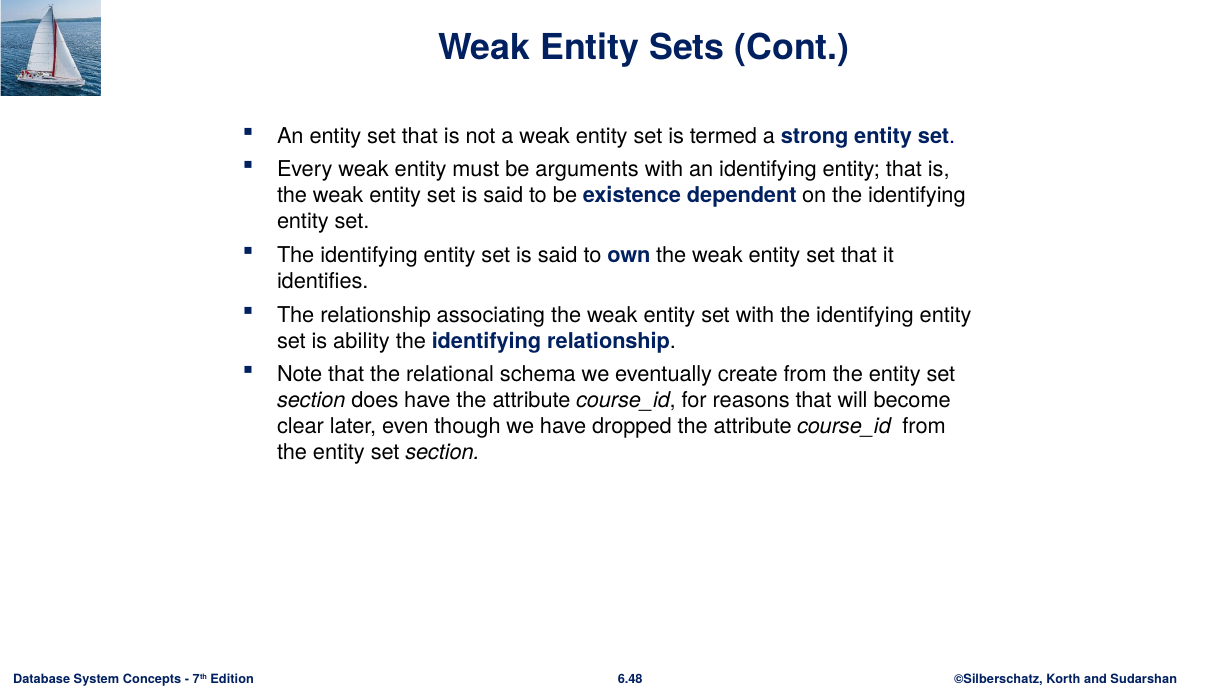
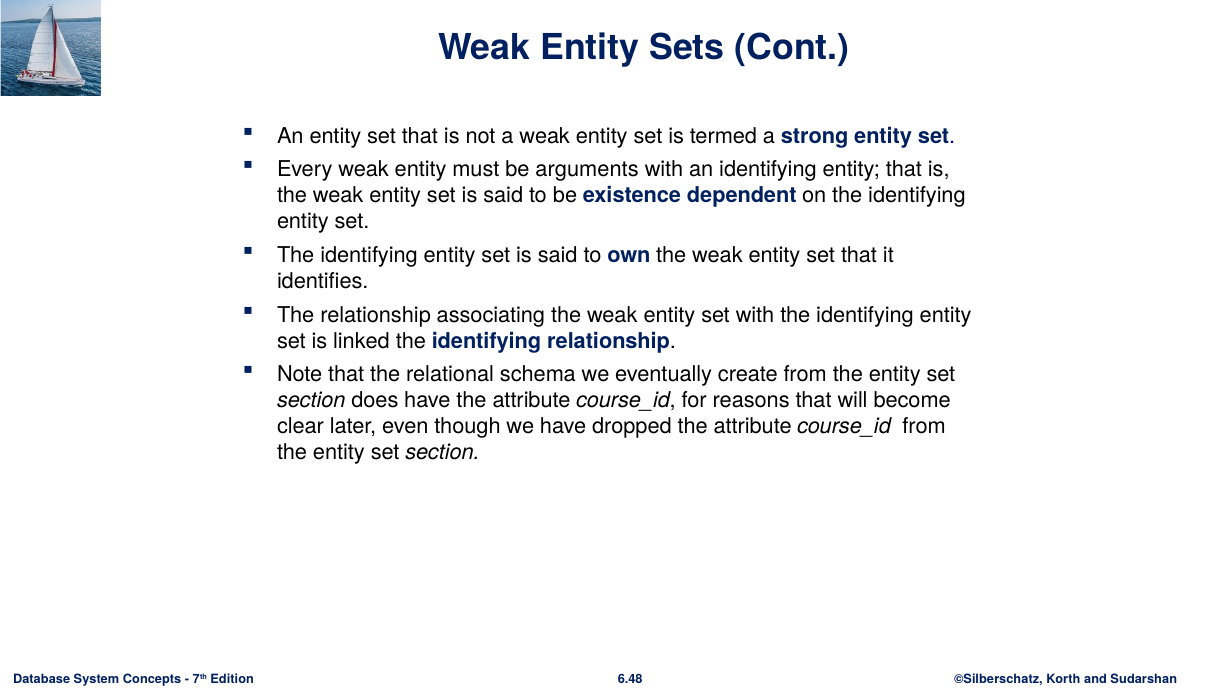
ability: ability -> linked
